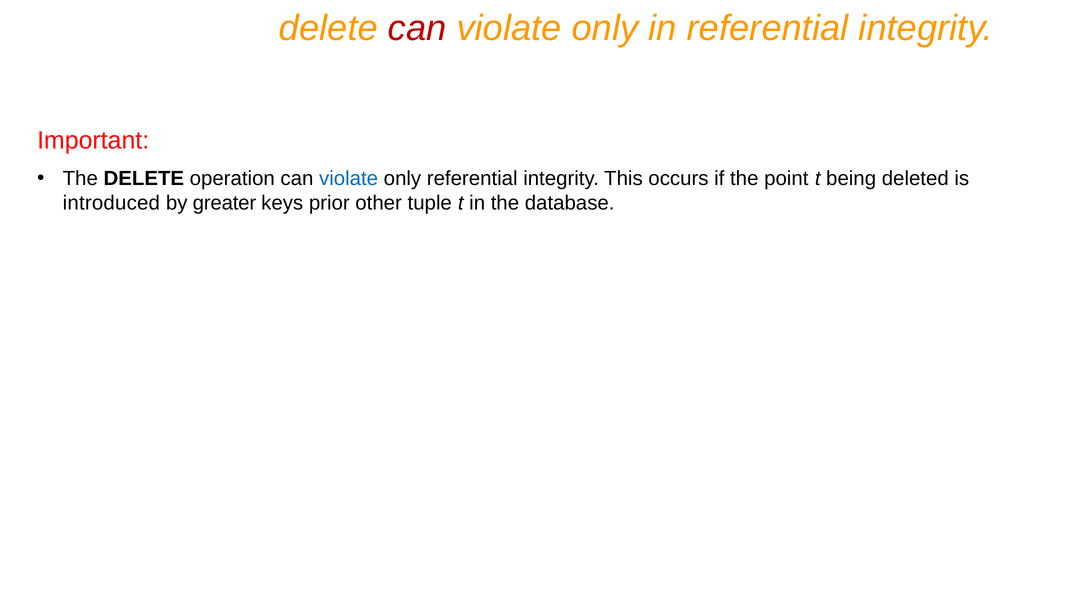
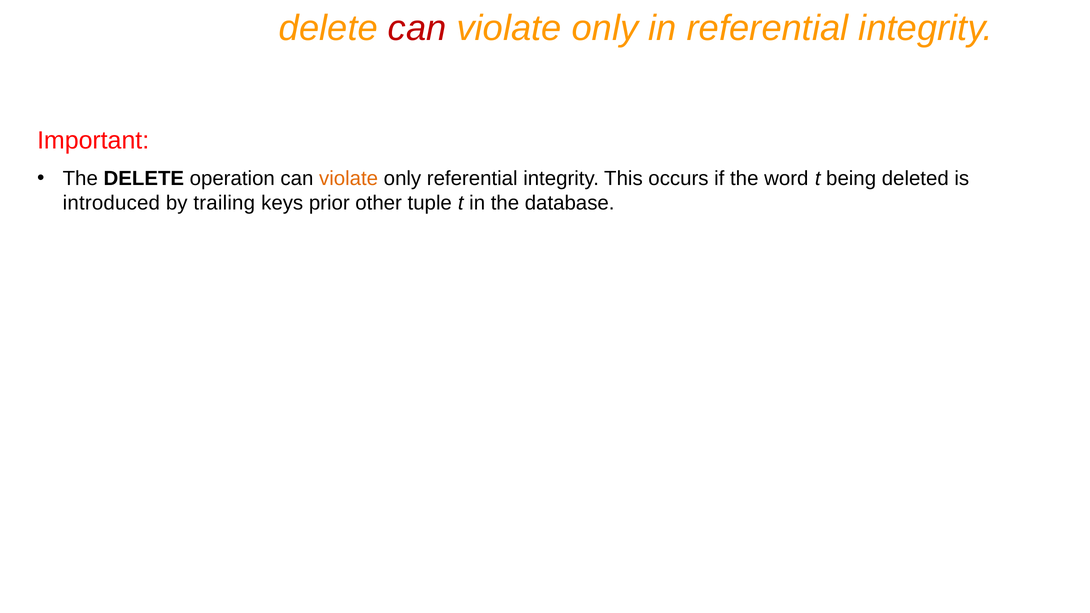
violate at (349, 178) colour: blue -> orange
point: point -> word
greater: greater -> trailing
